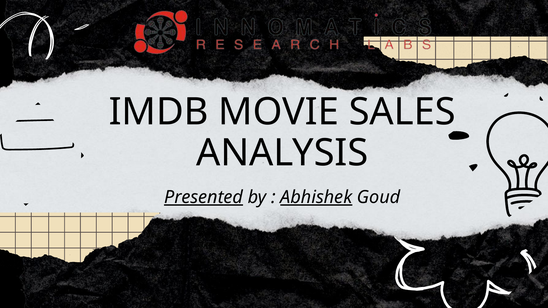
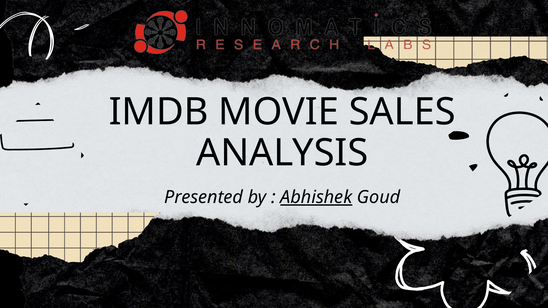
Presented underline: present -> none
